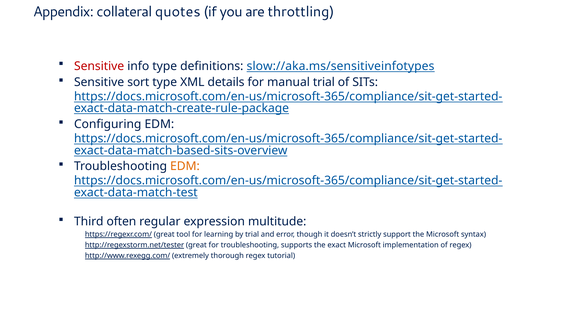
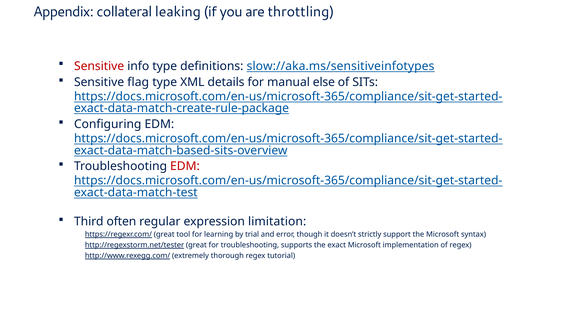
quotes: quotes -> leaking
sort: sort -> flag
manual trial: trial -> else
EDM at (185, 166) colour: orange -> red
multitude: multitude -> limitation
